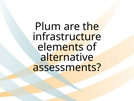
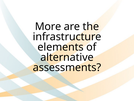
Plum: Plum -> More
